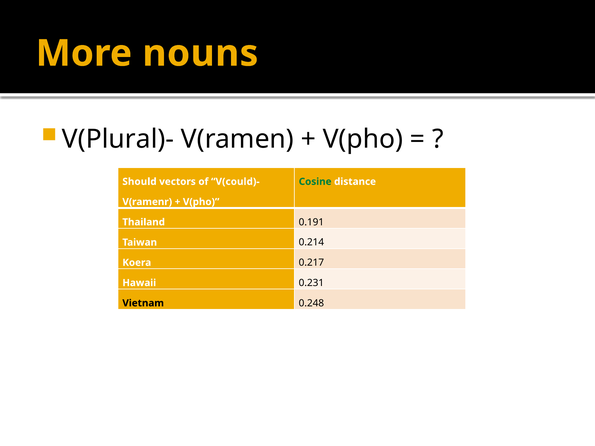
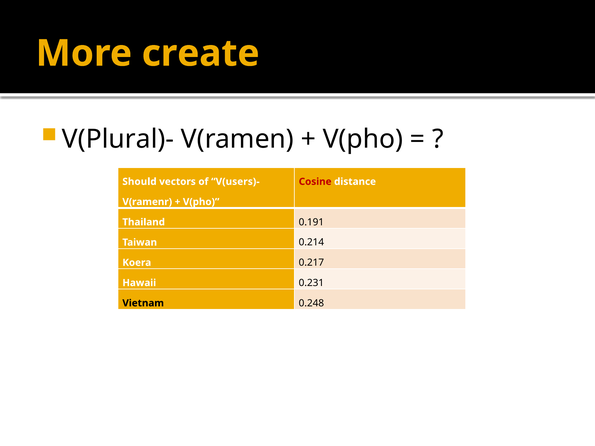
nouns: nouns -> create
V(could)-: V(could)- -> V(users)-
Cosine colour: green -> red
